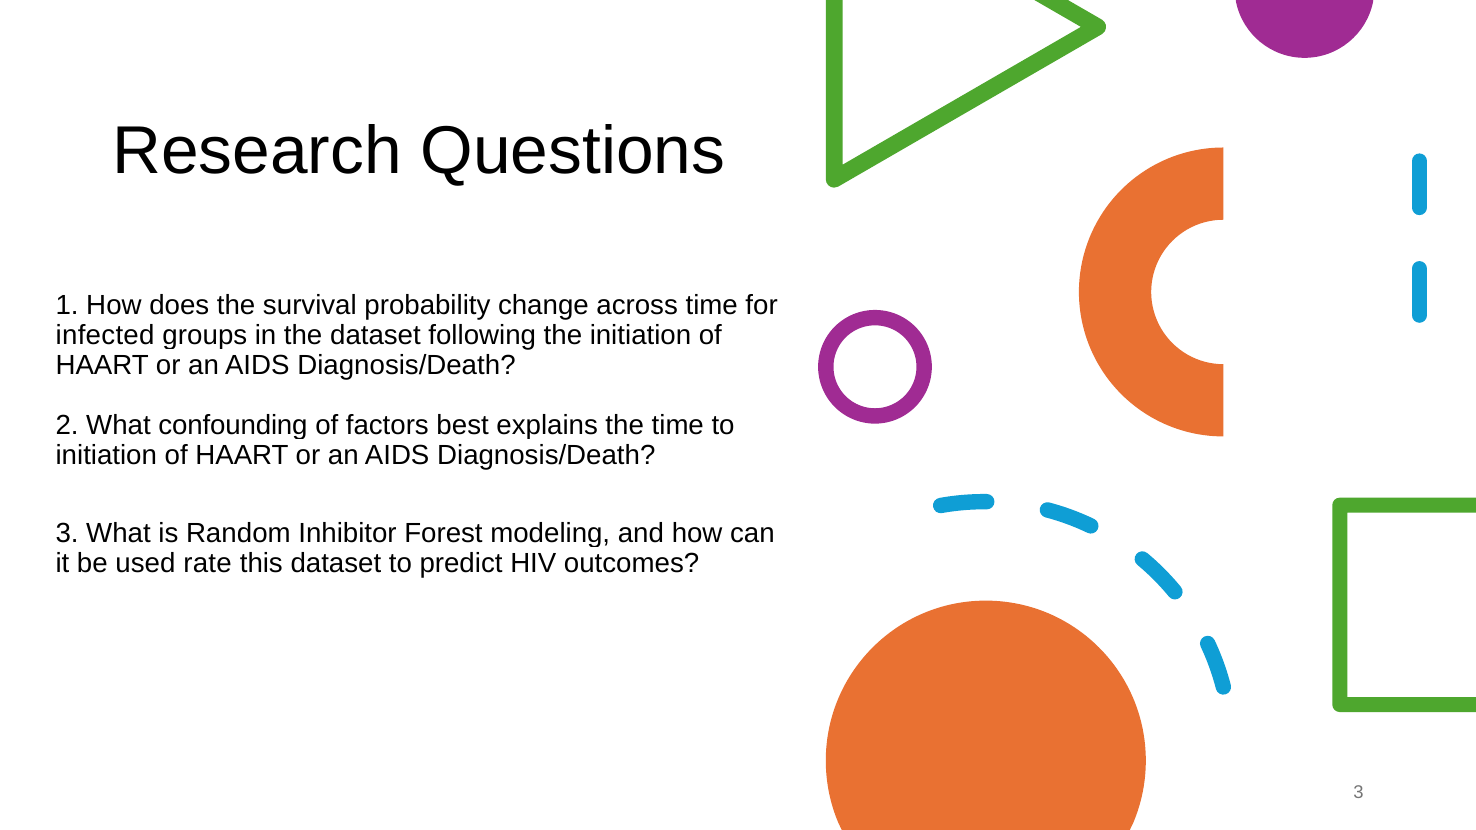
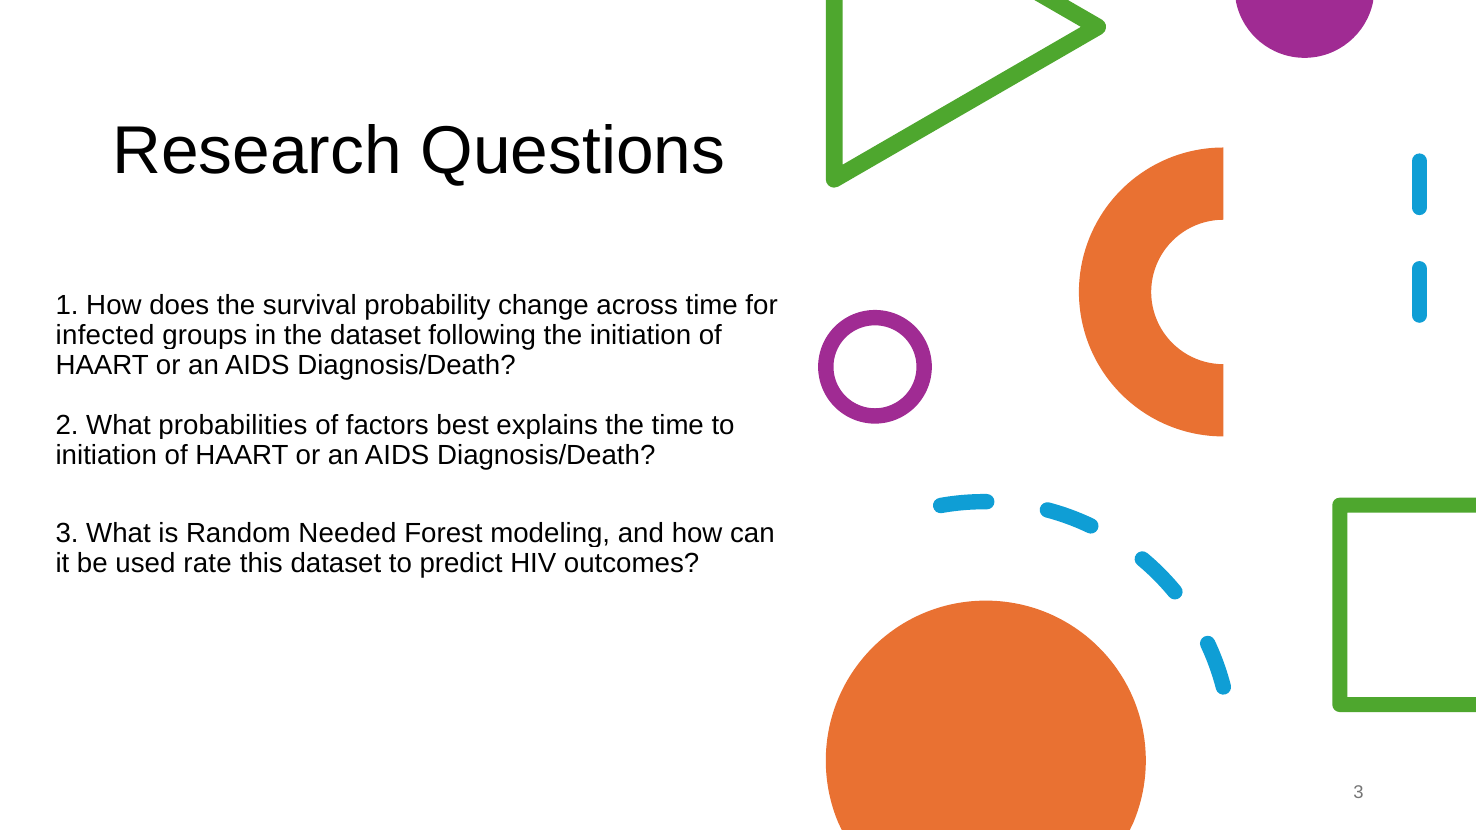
confounding: confounding -> probabilities
Inhibitor: Inhibitor -> Needed
